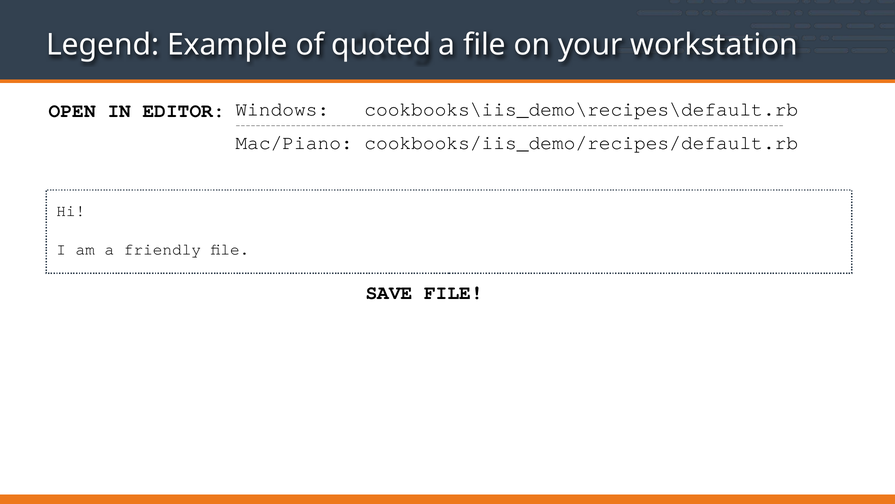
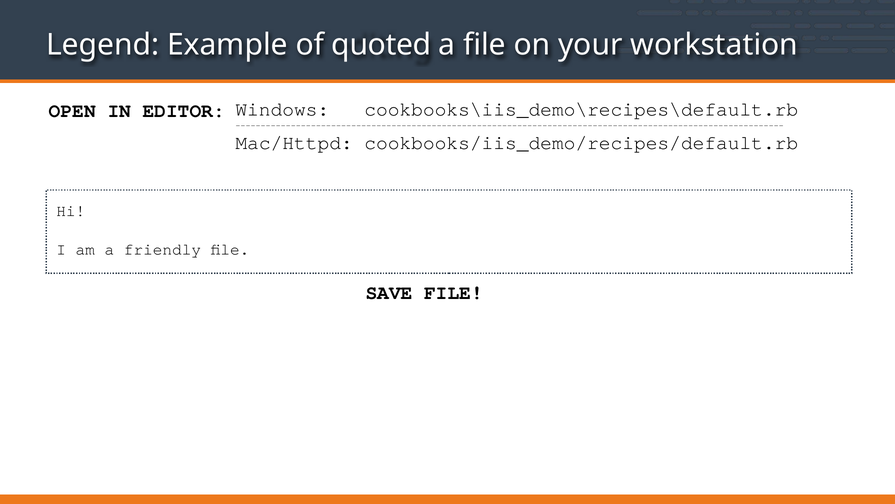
Mac/Piano: Mac/Piano -> Mac/Httpd
